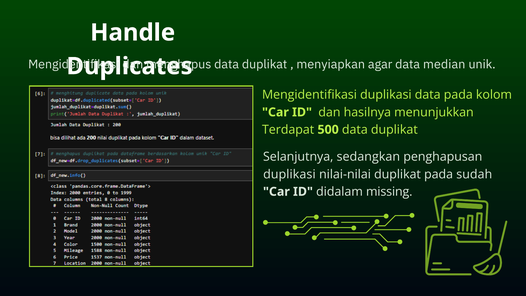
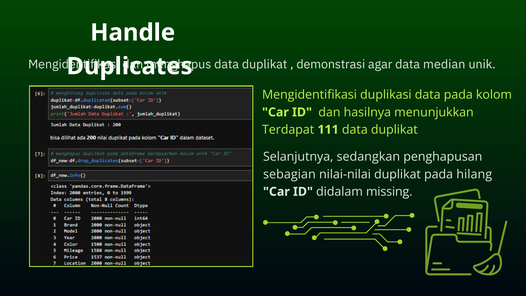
menyiapkan: menyiapkan -> demonstrasi
500: 500 -> 111
duplikasi at (289, 174): duplikasi -> sebagian
sudah: sudah -> hilang
